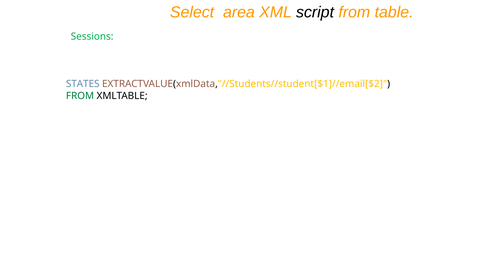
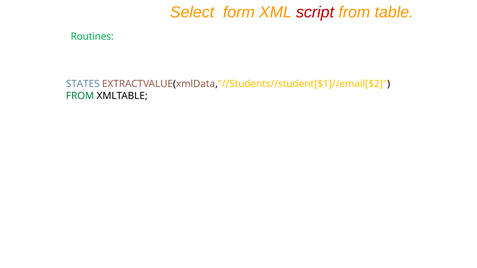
area: area -> form
script colour: black -> red
Sessions: Sessions -> Routines
